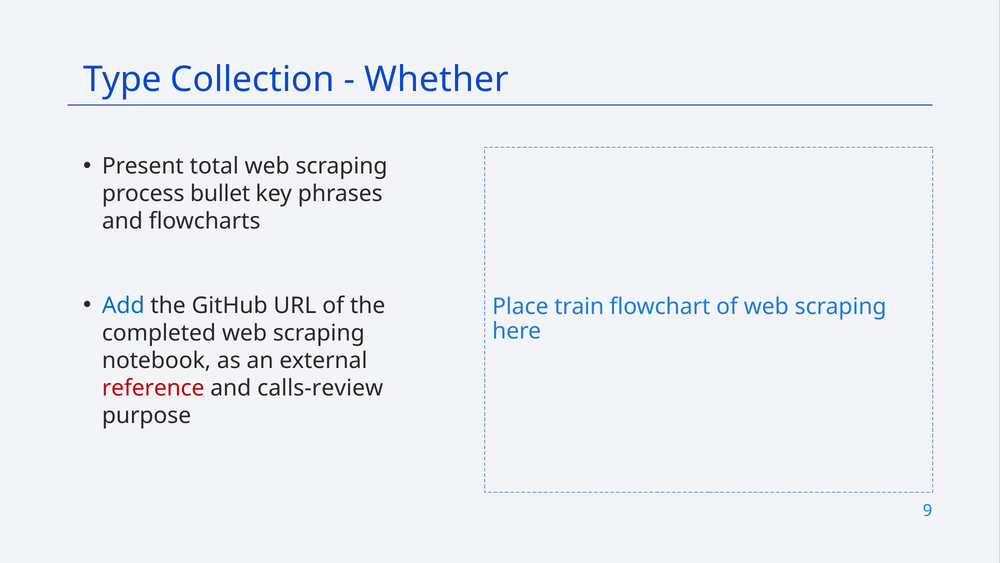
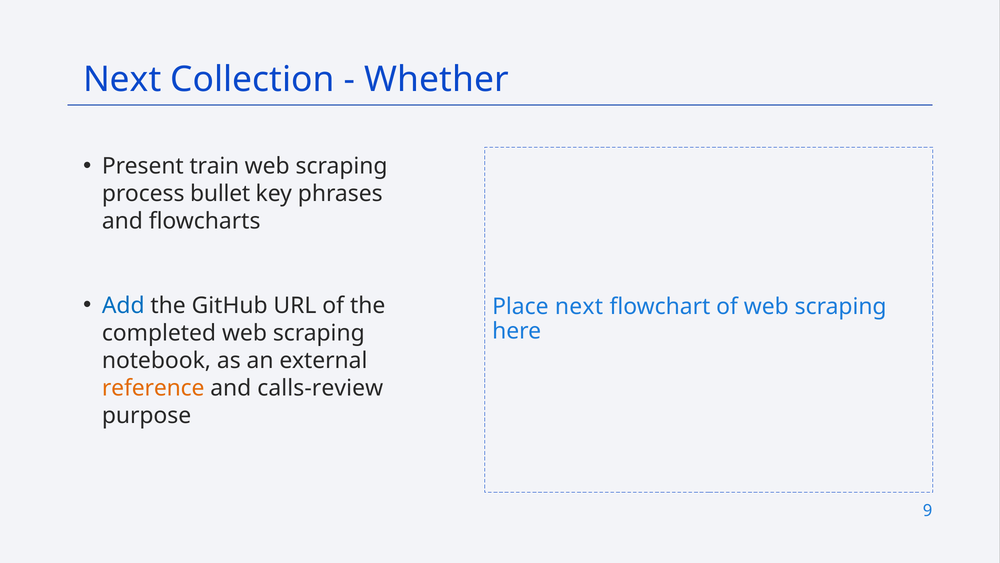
Type at (122, 79): Type -> Next
total: total -> train
Place train: train -> next
reference colour: red -> orange
